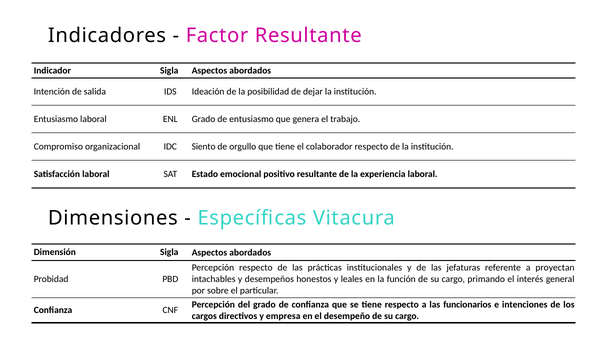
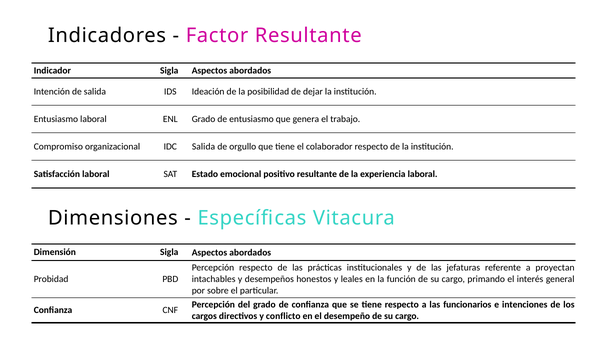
IDC Siento: Siento -> Salida
empresa: empresa -> conflicto
